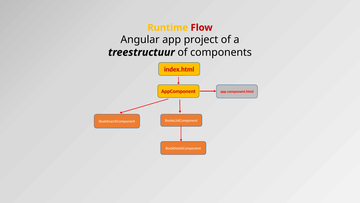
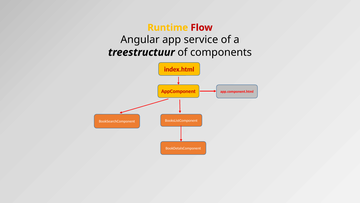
project: project -> service
